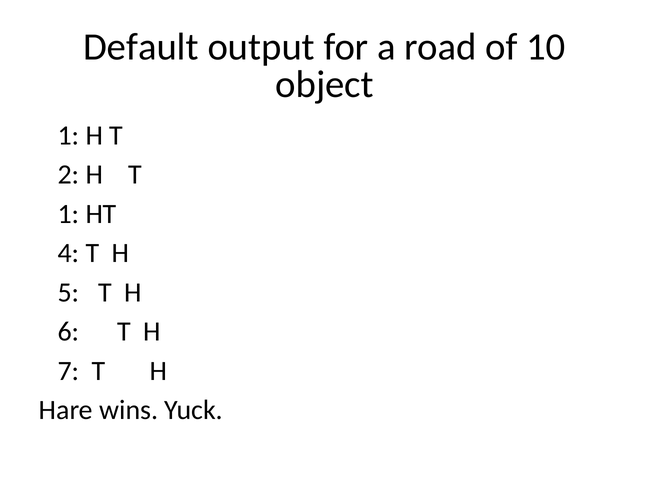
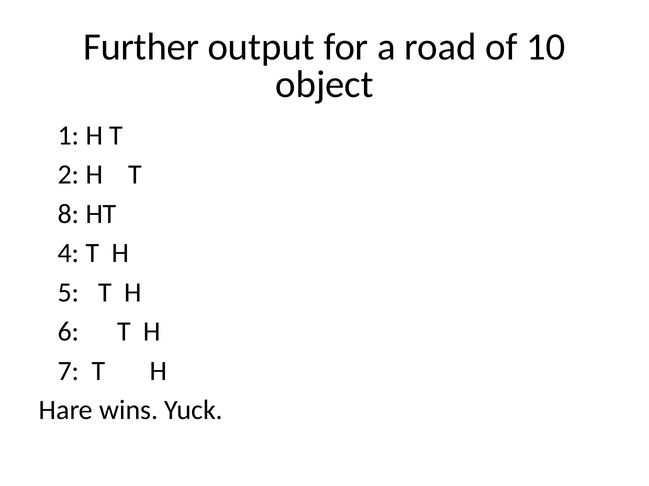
Default: Default -> Further
1 at (69, 214): 1 -> 8
